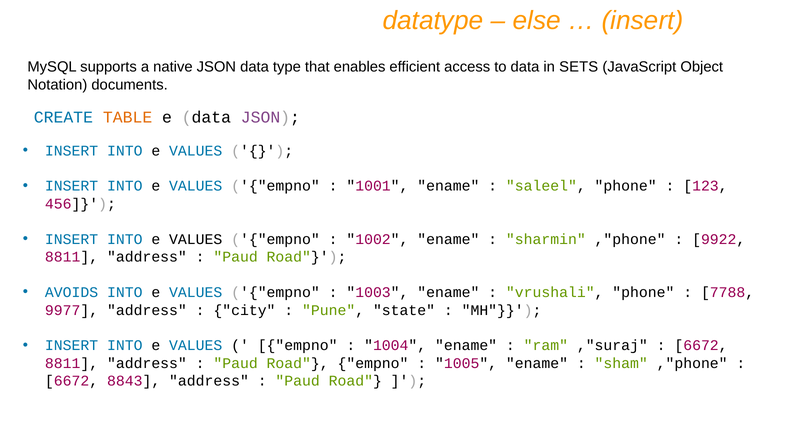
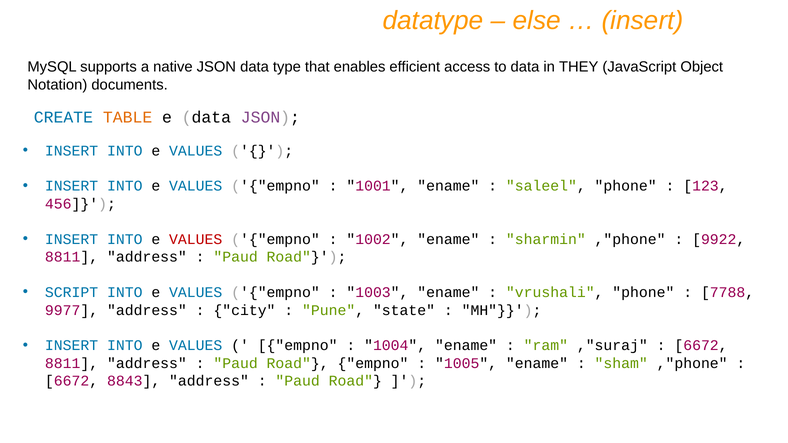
SETS: SETS -> THEY
VALUES at (196, 239) colour: black -> red
AVOIDS: AVOIDS -> SCRIPT
